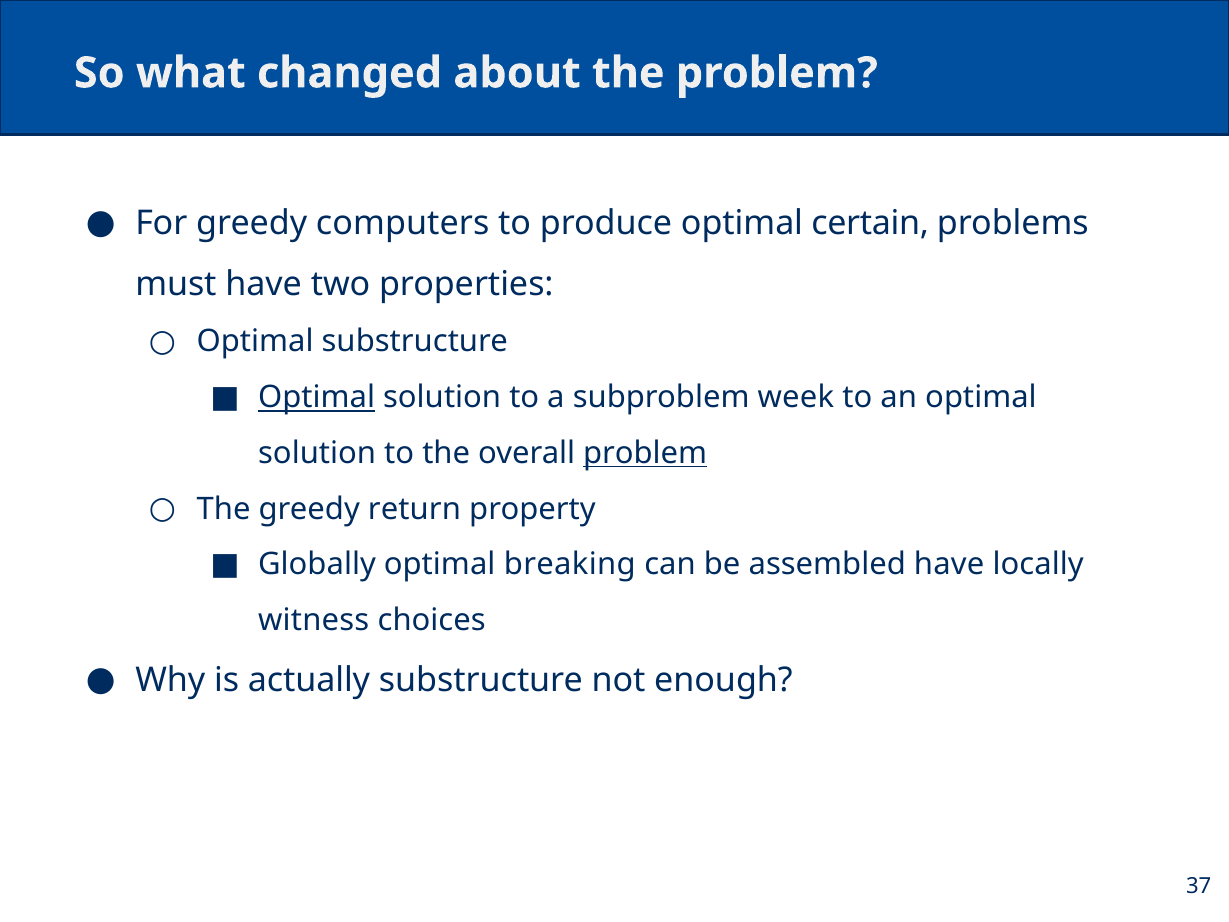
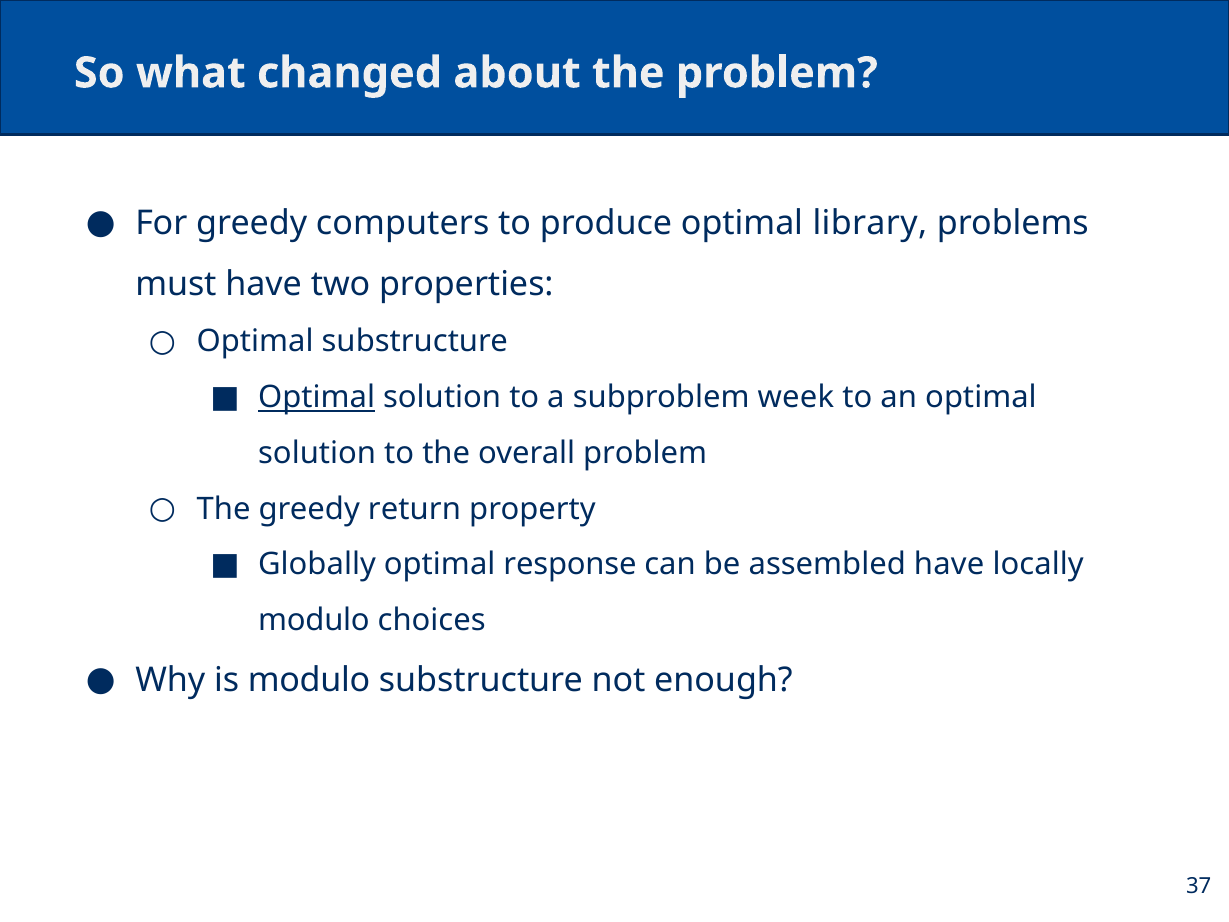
certain: certain -> library
problem at (645, 453) underline: present -> none
breaking: breaking -> response
witness at (314, 621): witness -> modulo
is actually: actually -> modulo
